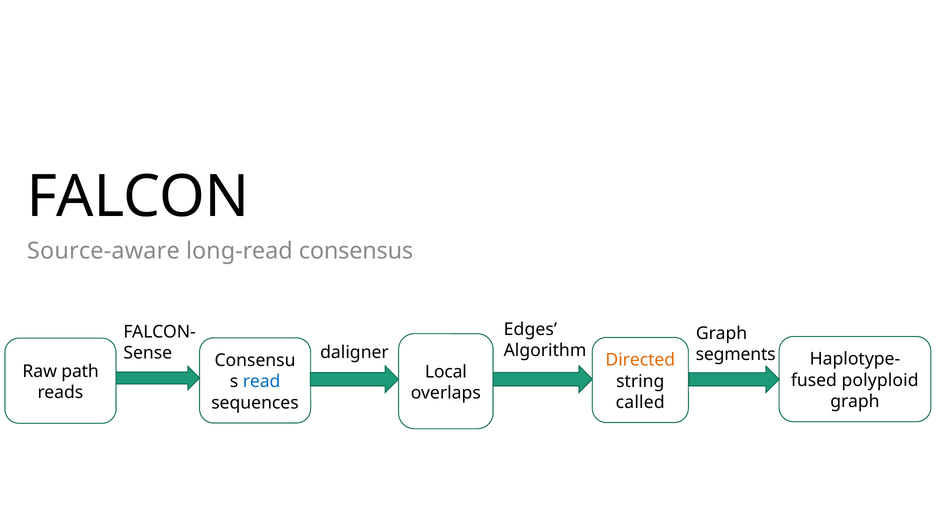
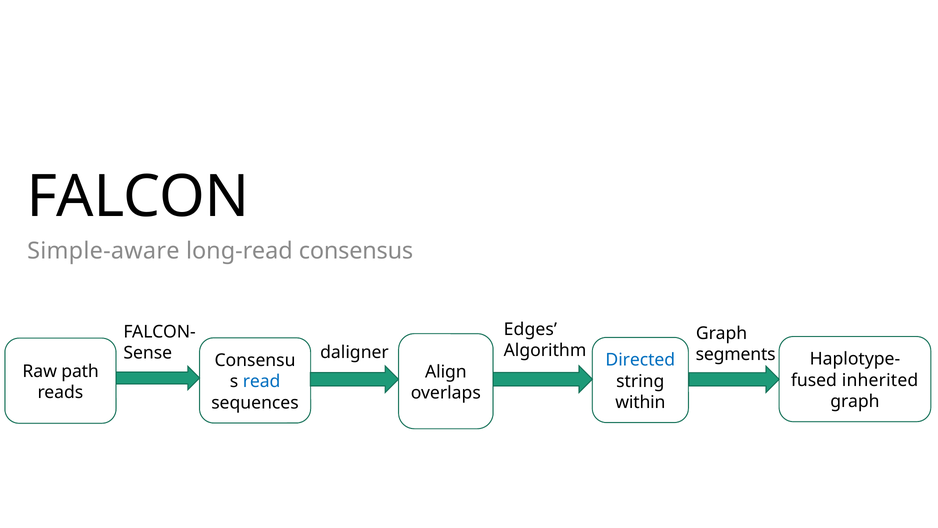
Source-aware: Source-aware -> Simple-aware
Directed colour: orange -> blue
Local: Local -> Align
polyploid: polyploid -> inherited
called: called -> within
